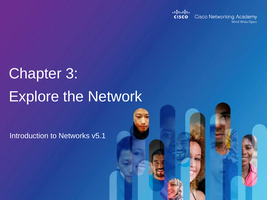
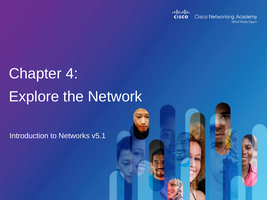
3: 3 -> 4
